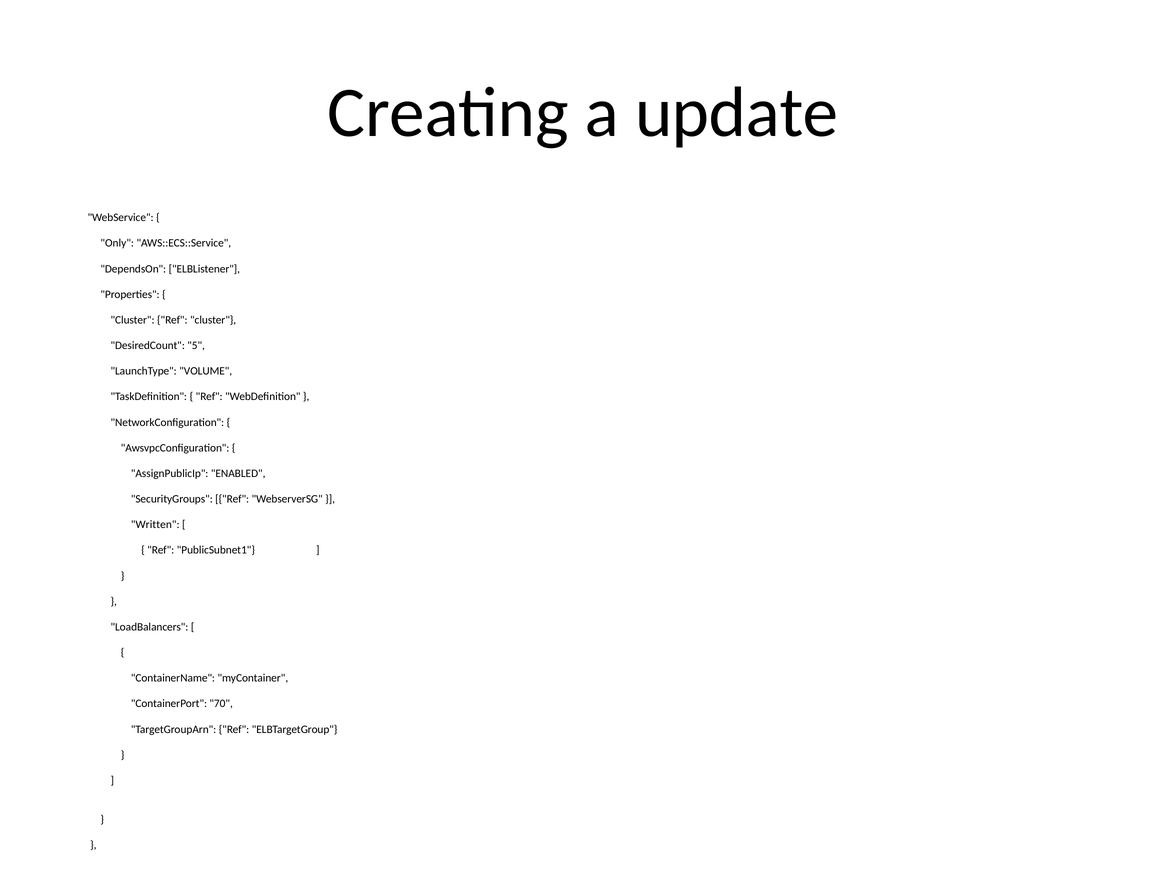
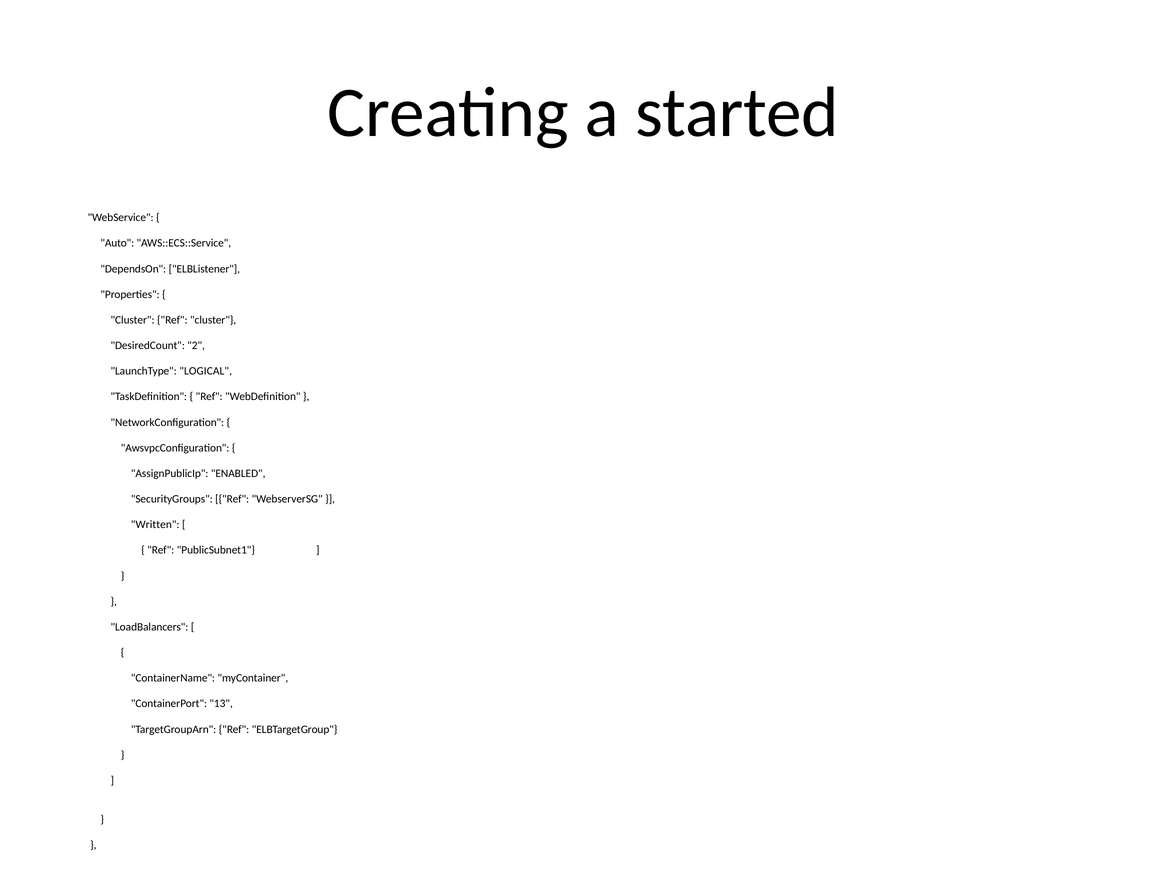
update: update -> started
Only: Only -> Auto
5: 5 -> 2
VOLUME: VOLUME -> LOGICAL
70: 70 -> 13
